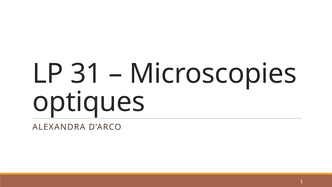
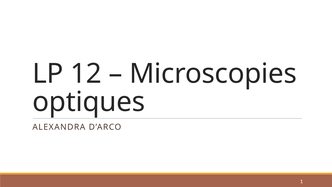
31: 31 -> 12
